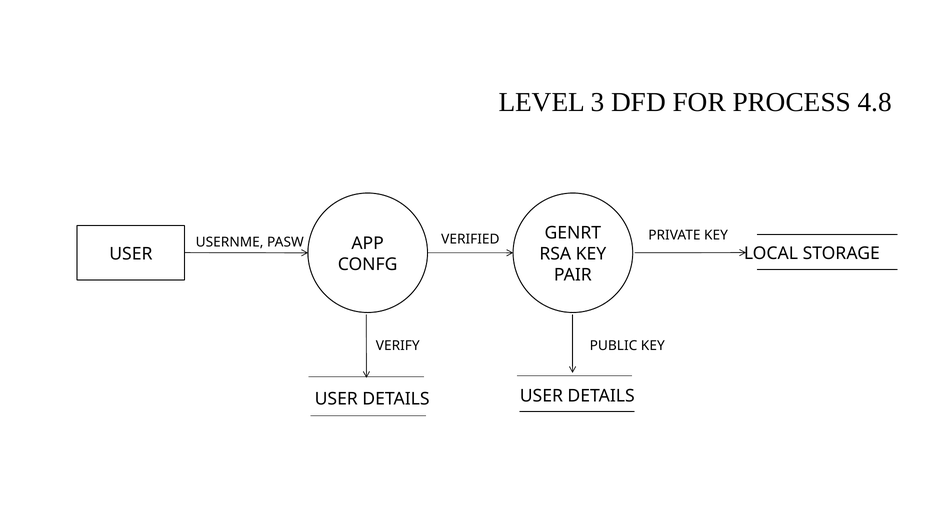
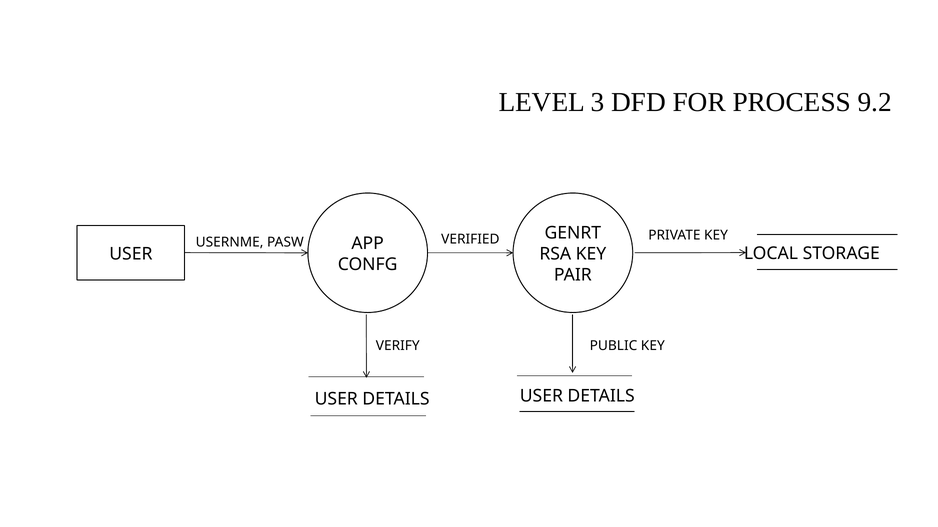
4.8: 4.8 -> 9.2
